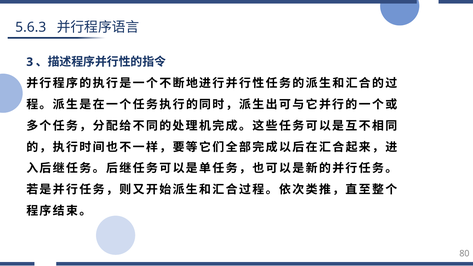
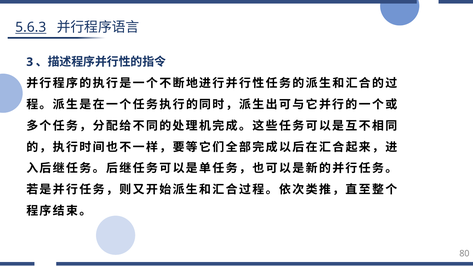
5.6.3 underline: none -> present
